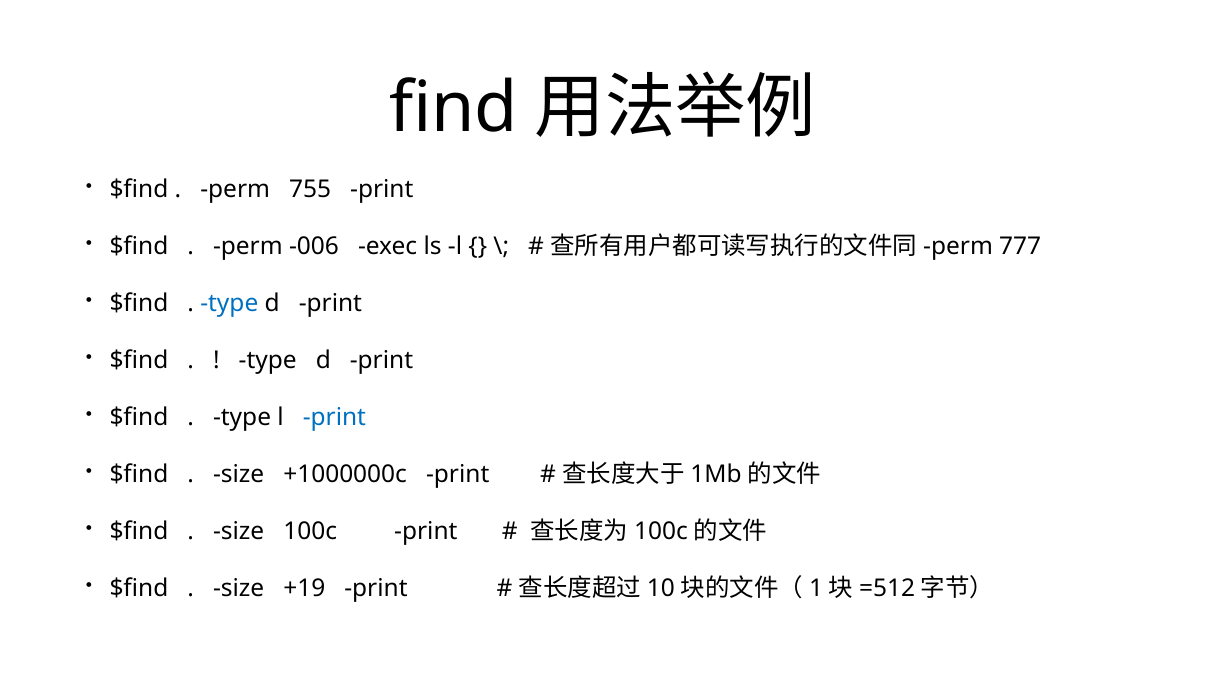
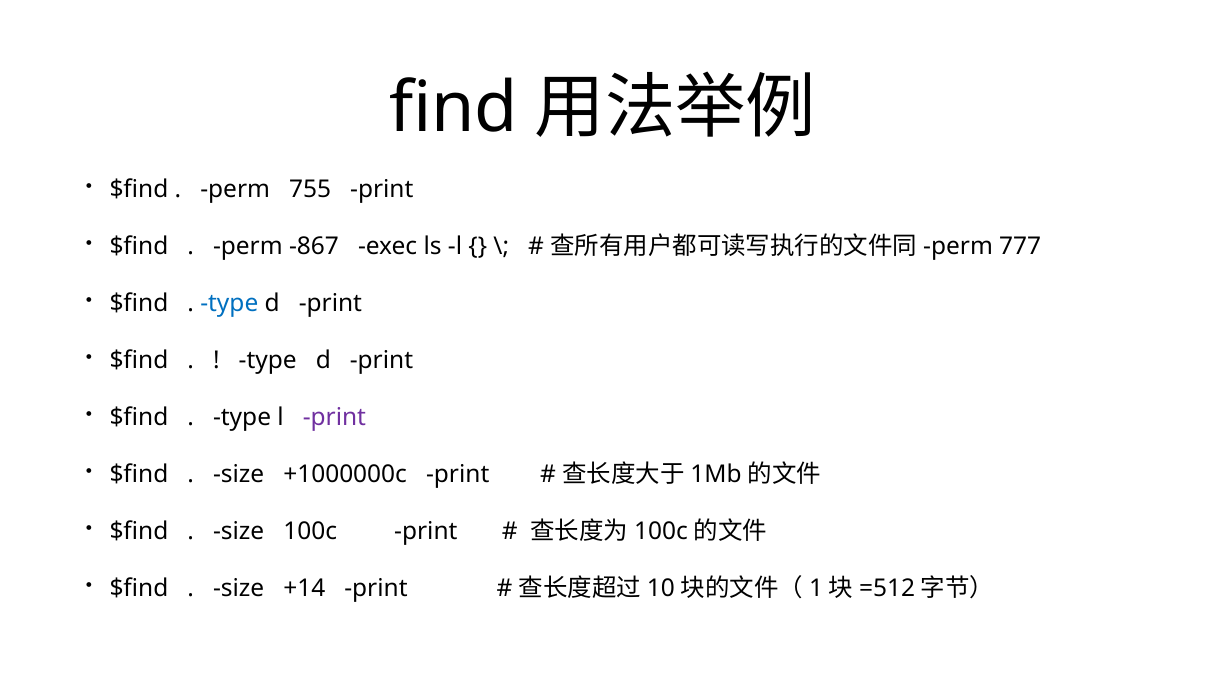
-006: -006 -> -867
print at (334, 418) colour: blue -> purple
+19: +19 -> +14
